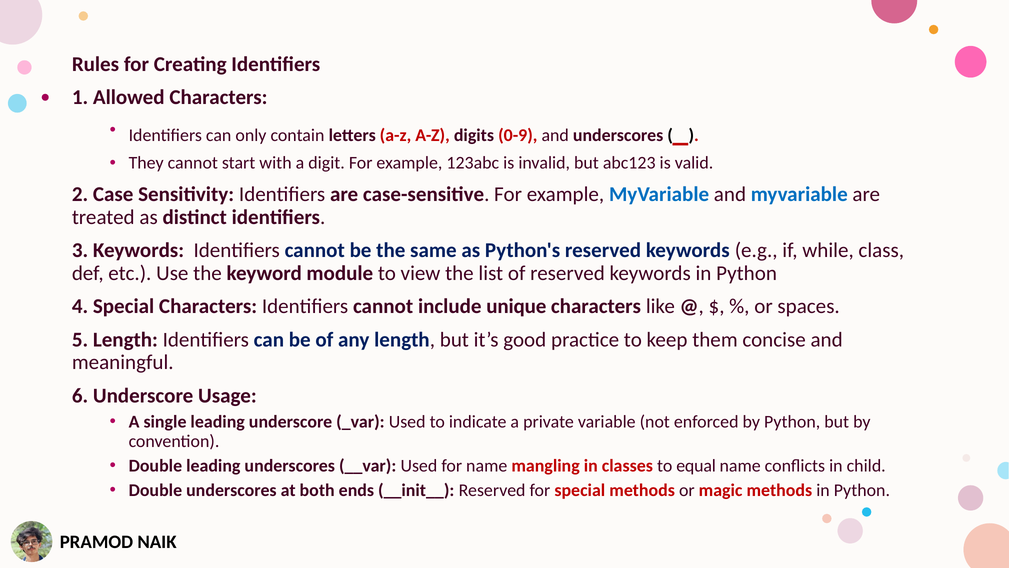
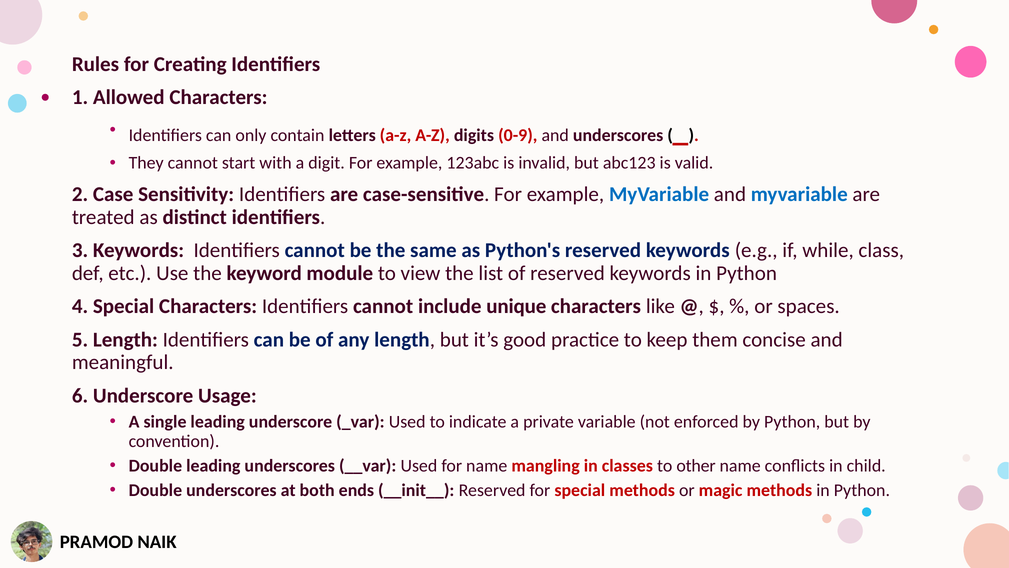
equal: equal -> other
